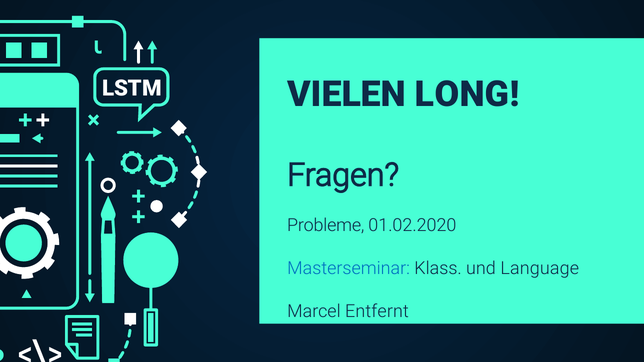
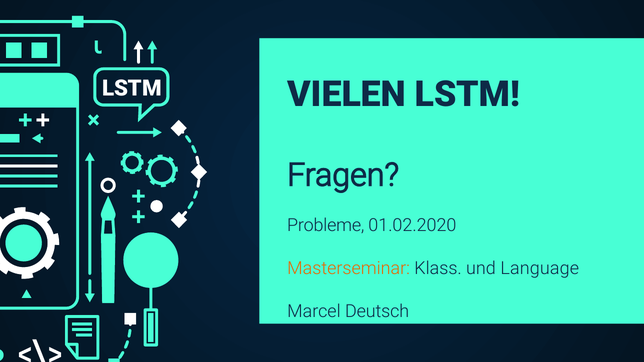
VIELEN LONG: LONG -> LSTM
Masterseminar colour: blue -> orange
Entfernt: Entfernt -> Deutsch
